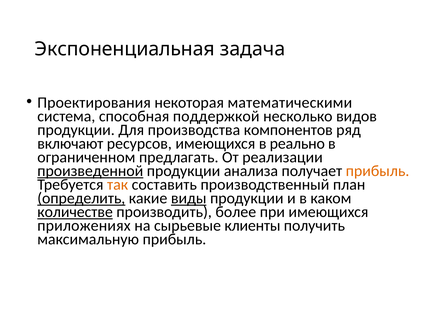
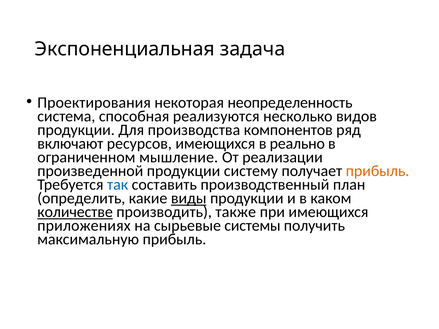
математическими: математическими -> неопределенность
поддержкой: поддержкой -> реализуются
предлагать: предлагать -> мышление
произведенной underline: present -> none
анализа: анализа -> систему
так colour: orange -> blue
определить underline: present -> none
более: более -> также
клиенты: клиенты -> системы
